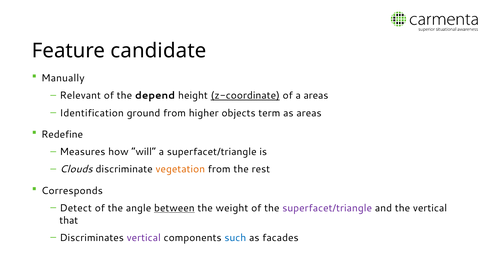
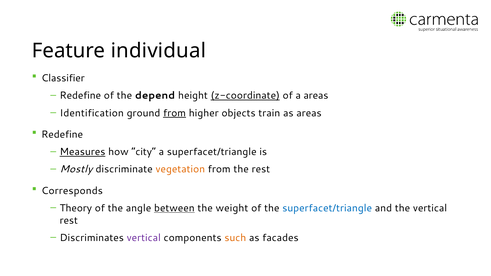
candidate: candidate -> individual
Manually: Manually -> Classifier
Relevant at (80, 96): Relevant -> Redefine
from at (175, 113) underline: none -> present
term: term -> train
Measures underline: none -> present
will: will -> city
Clouds: Clouds -> Mostly
Detect: Detect -> Theory
superfacet/triangle at (327, 208) colour: purple -> blue
that at (69, 221): that -> rest
such colour: blue -> orange
